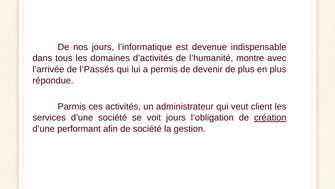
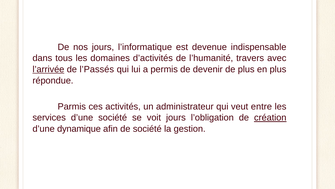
montre: montre -> travers
l’arrivée underline: none -> present
client: client -> entre
performant: performant -> dynamique
